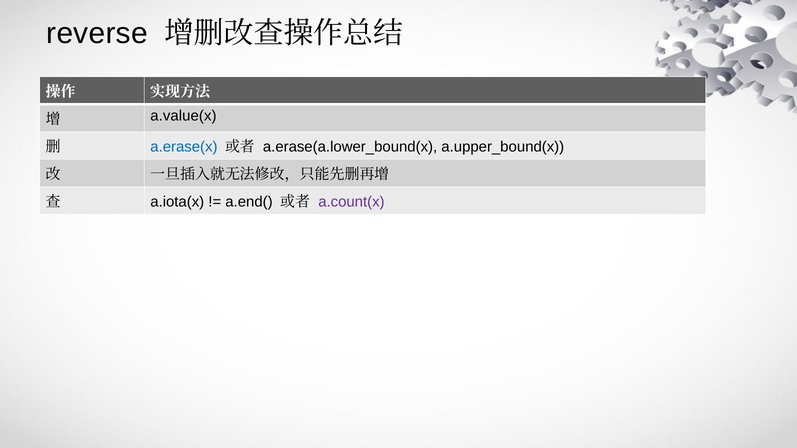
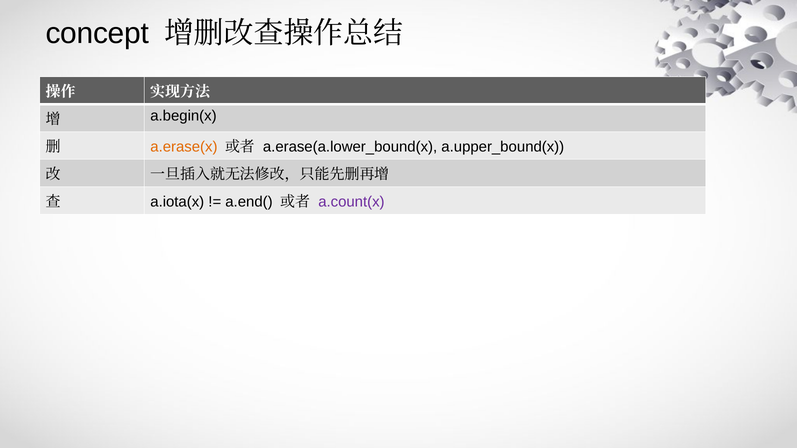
reverse: reverse -> concept
a.value(x: a.value(x -> a.begin(x
a.erase(x colour: blue -> orange
